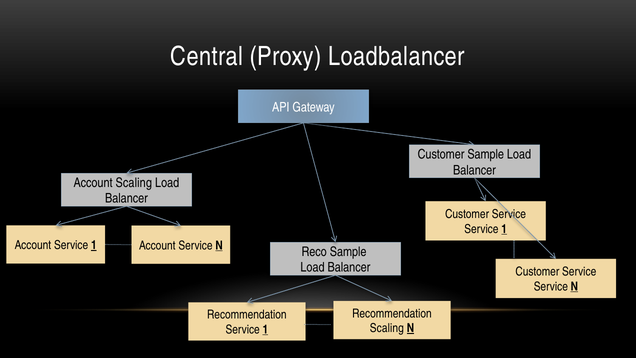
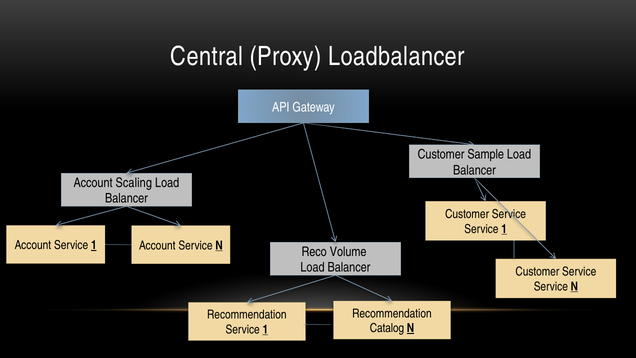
Reco Sample: Sample -> Volume
Scaling at (387, 328): Scaling -> Catalog
